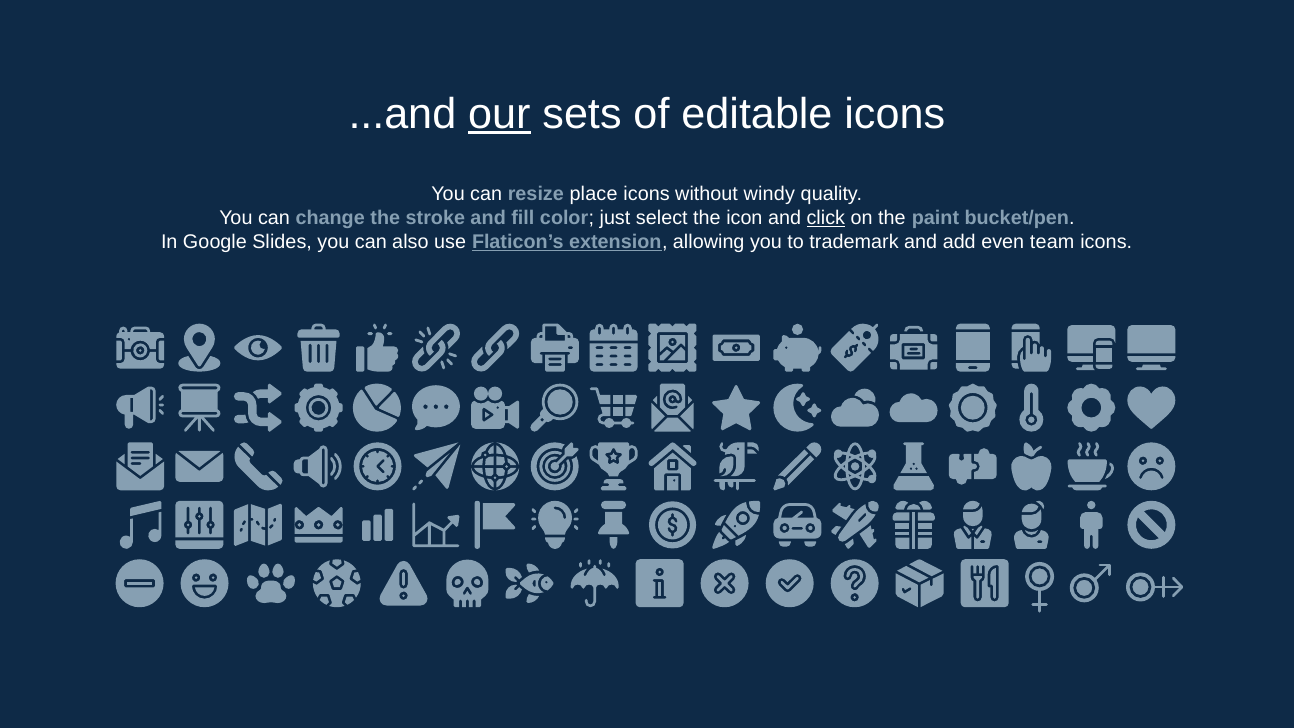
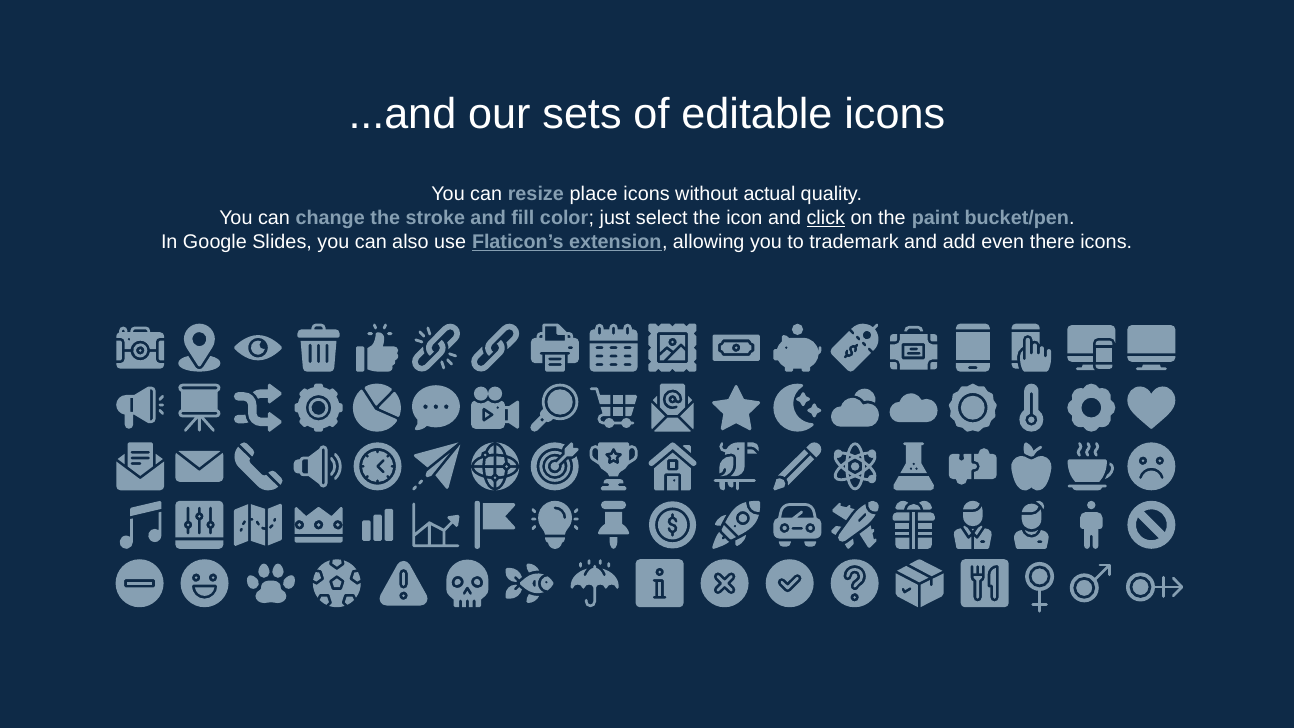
our underline: present -> none
windy: windy -> actual
team: team -> there
